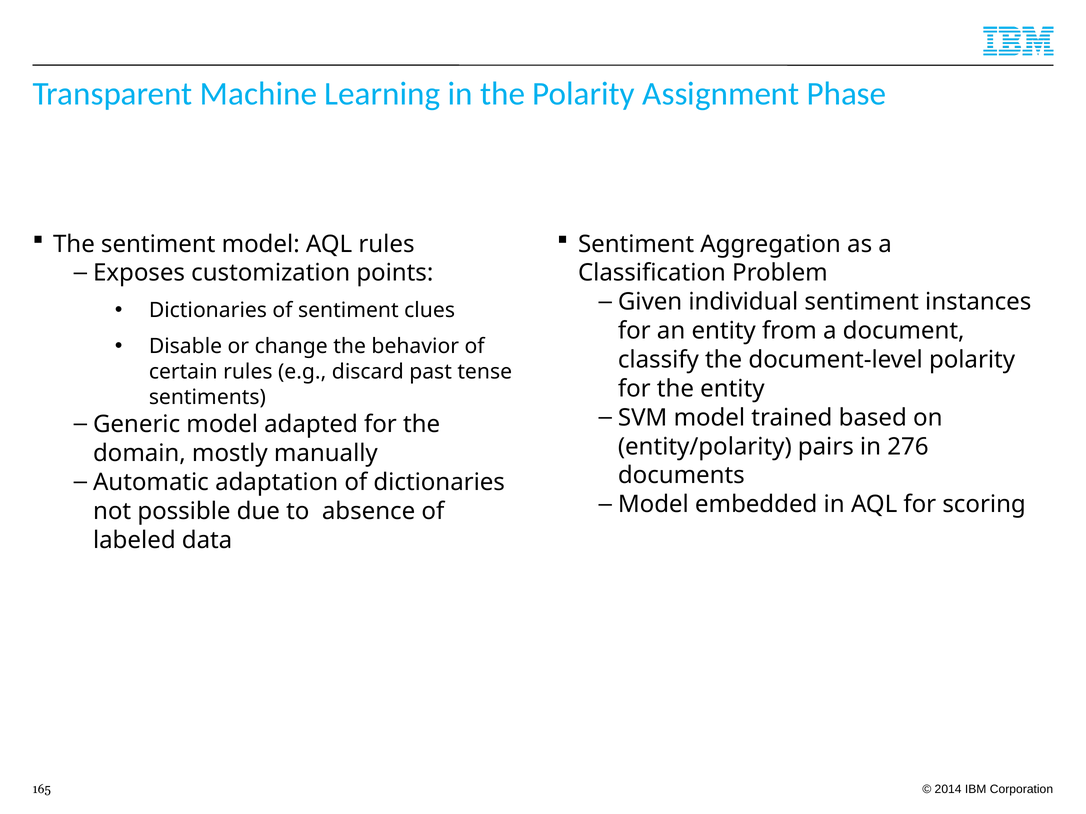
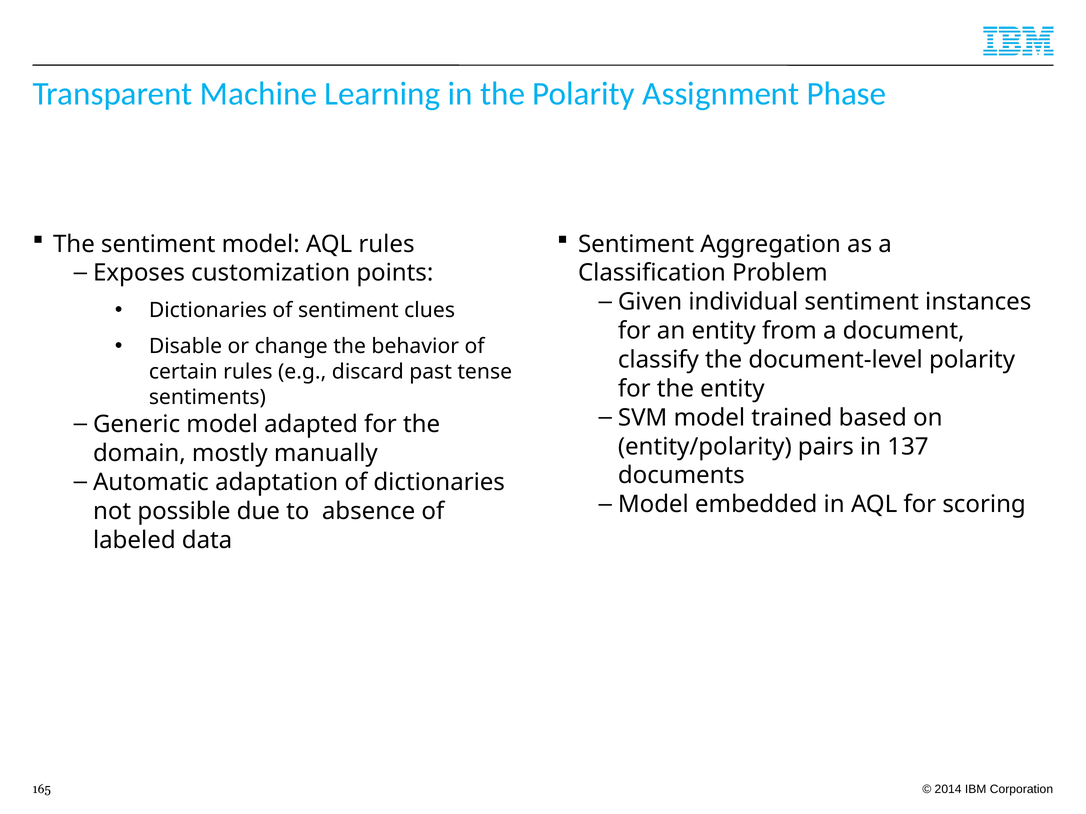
276: 276 -> 137
